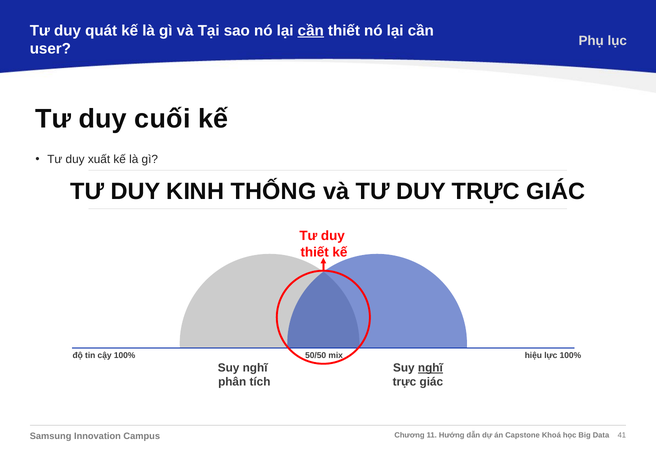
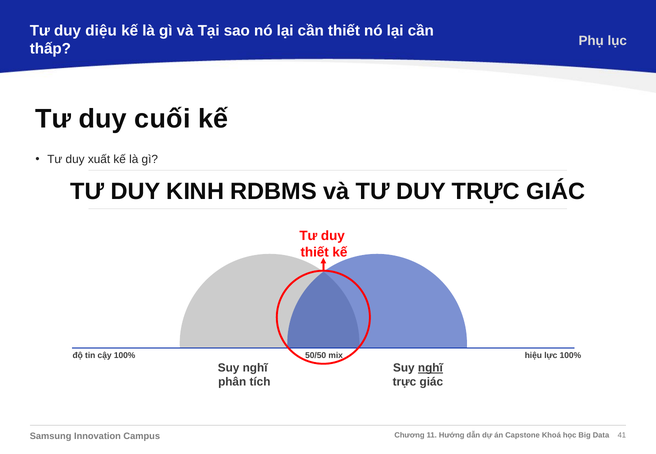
quát: quát -> diệu
cần at (311, 31) underline: present -> none
user: user -> thấp
THỐNG: THỐNG -> RDBMS
